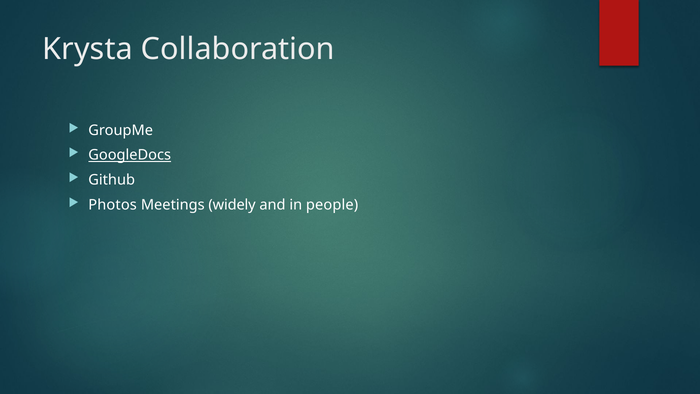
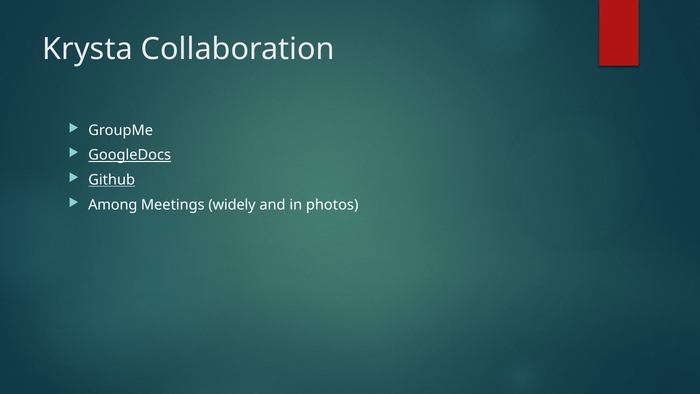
Github underline: none -> present
Photos: Photos -> Among
people: people -> photos
